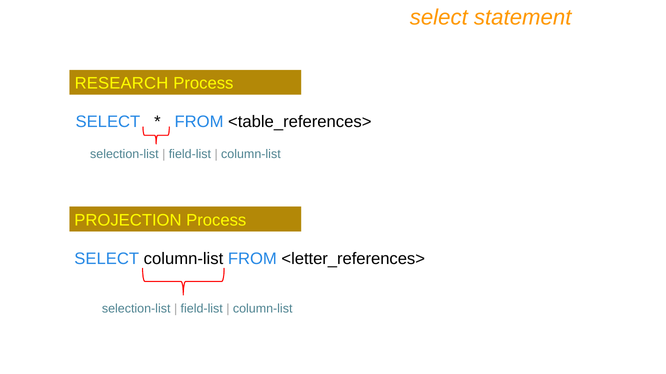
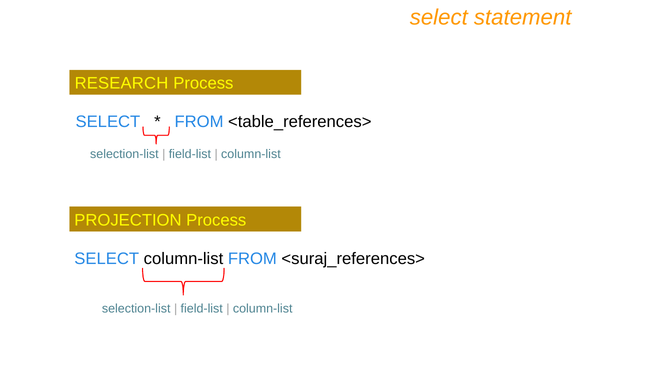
<letter_references>: <letter_references> -> <suraj_references>
